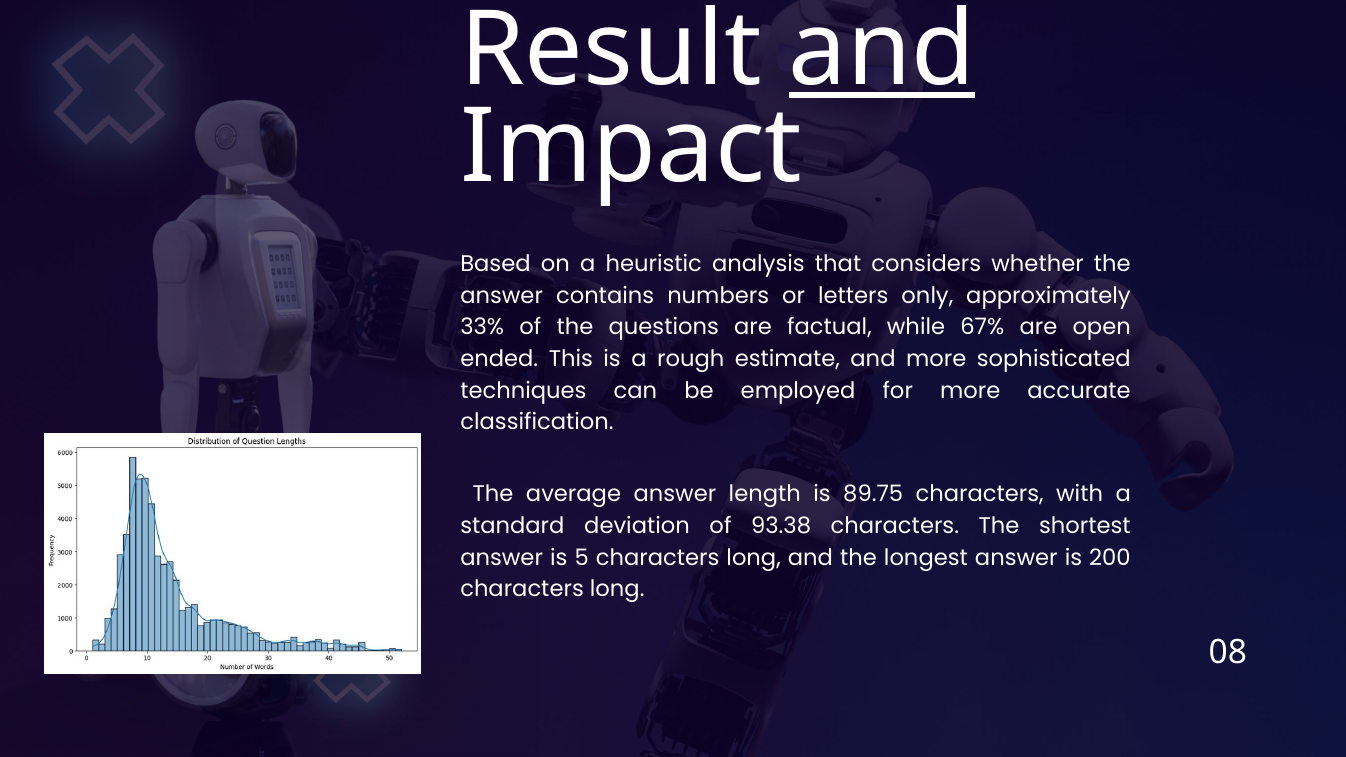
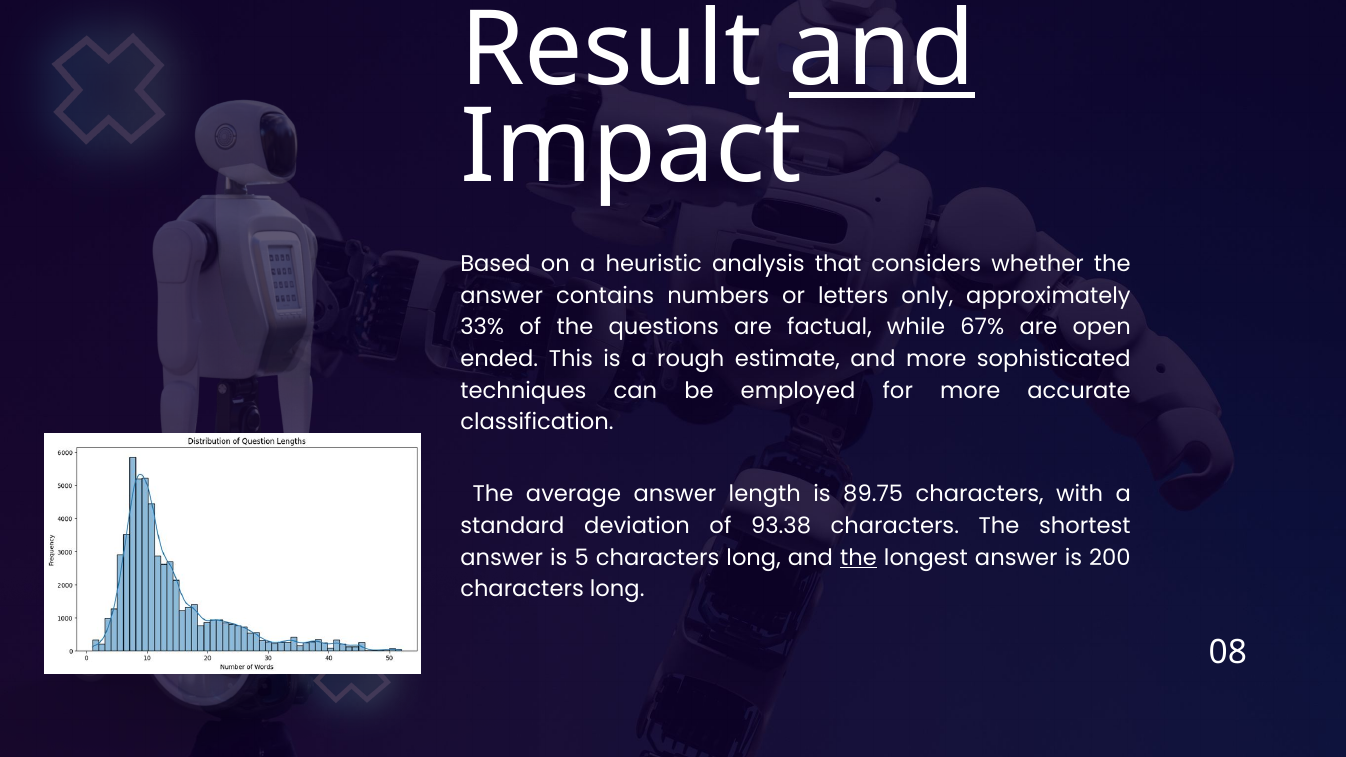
the at (858, 558) underline: none -> present
